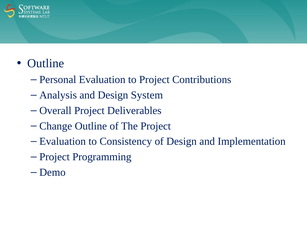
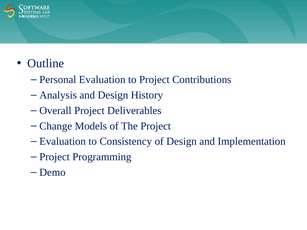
System: System -> History
Change Outline: Outline -> Models
